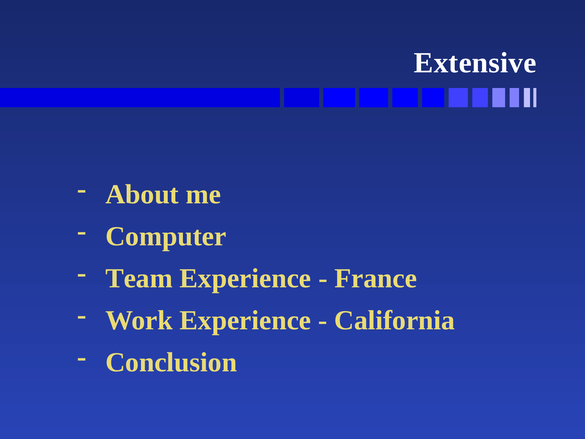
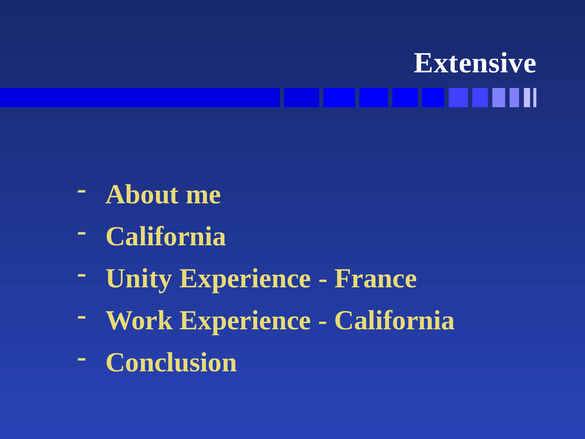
Computer at (166, 236): Computer -> California
Team: Team -> Unity
